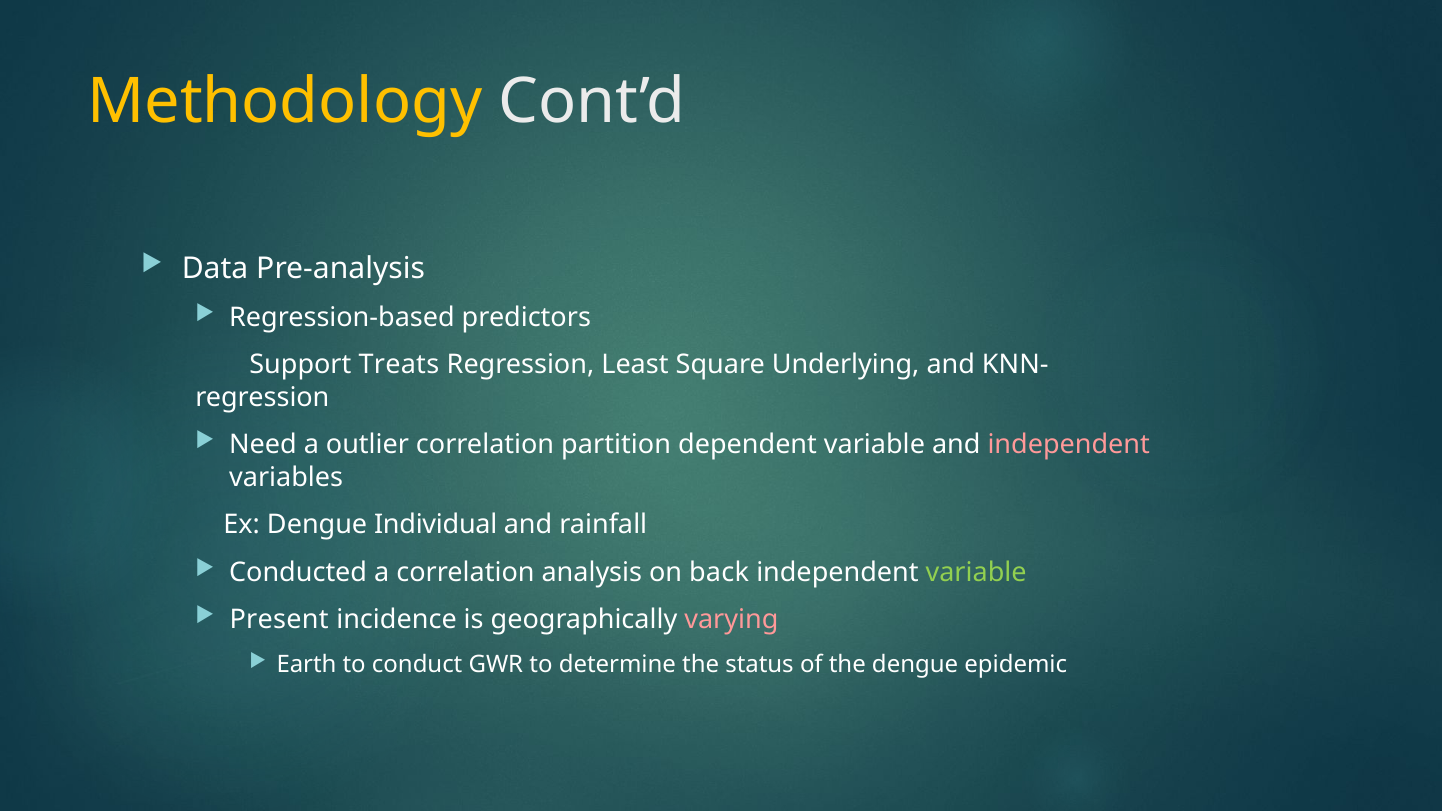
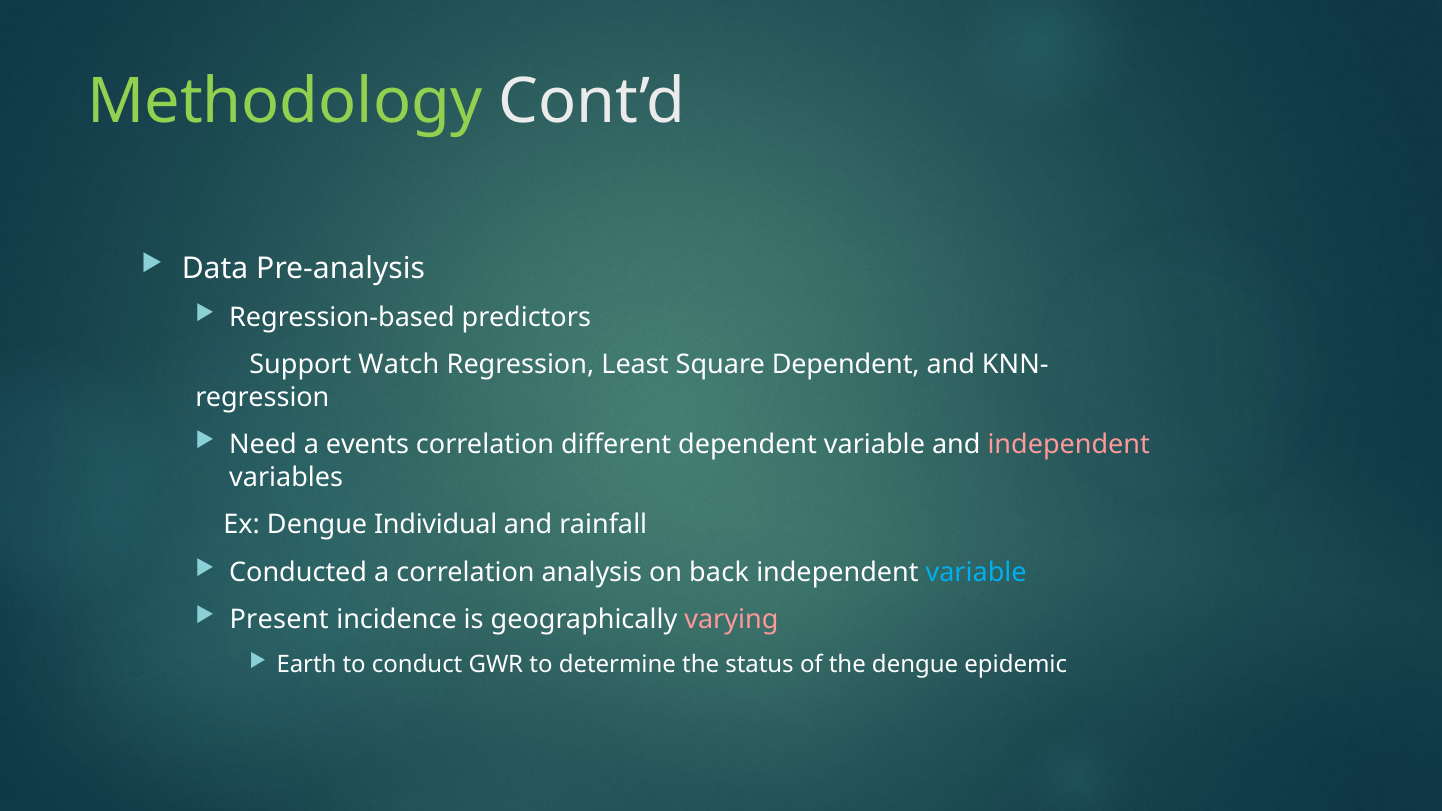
Methodology colour: yellow -> light green
Treats: Treats -> Watch
Square Underlying: Underlying -> Dependent
outlier: outlier -> events
partition: partition -> different
variable at (976, 572) colour: light green -> light blue
